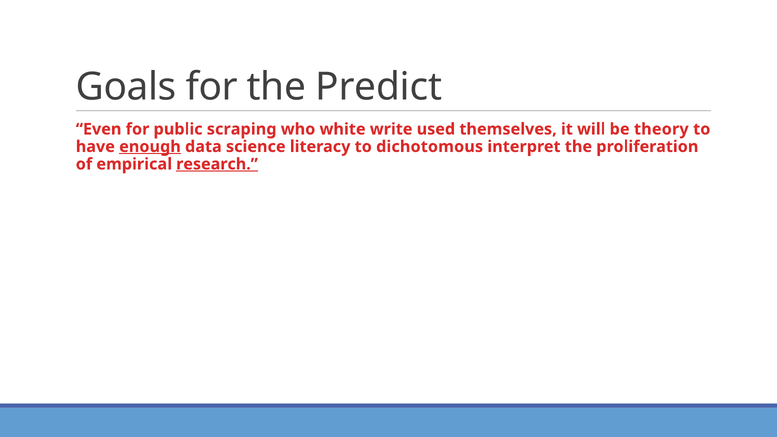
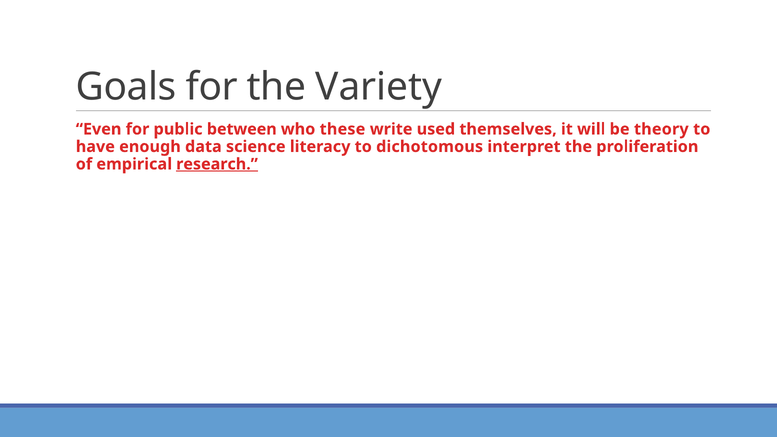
Predict: Predict -> Variety
scraping: scraping -> between
white: white -> these
enough underline: present -> none
